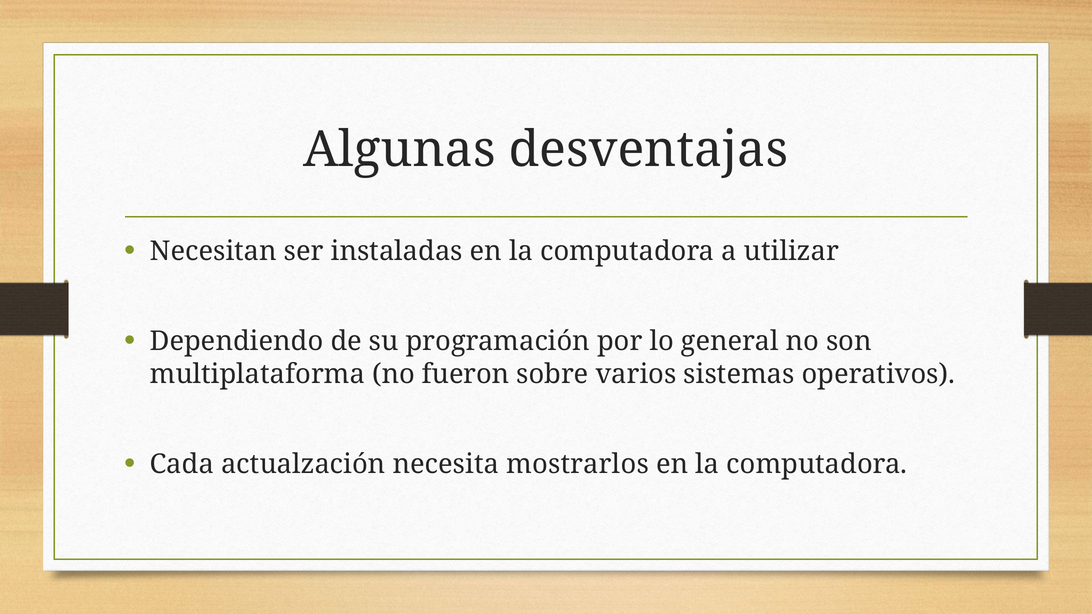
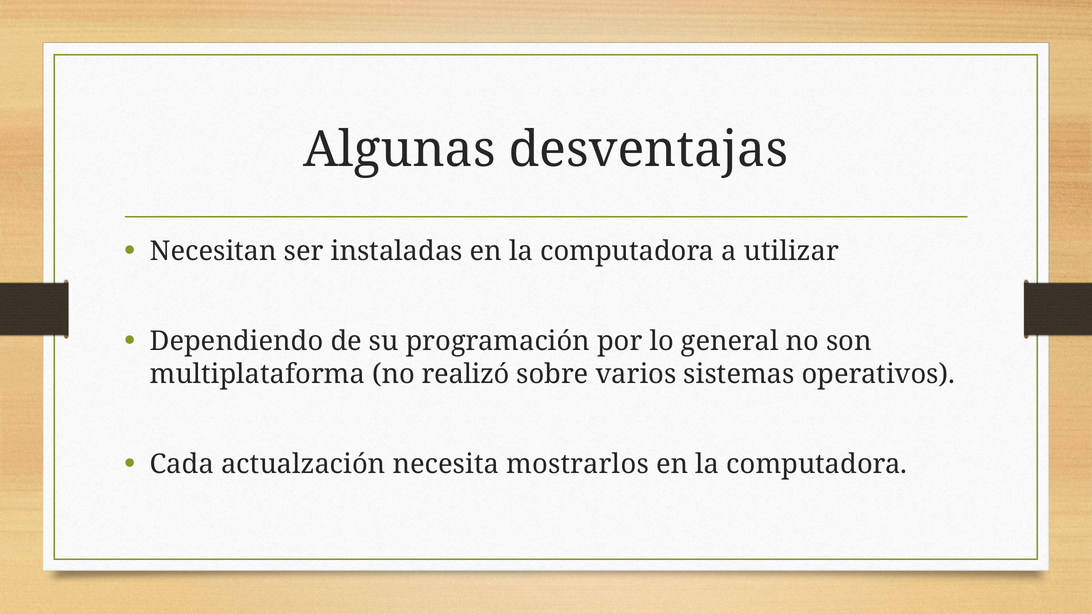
fueron: fueron -> realizó
